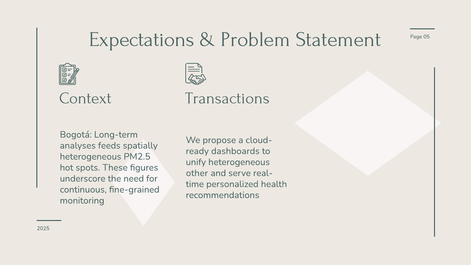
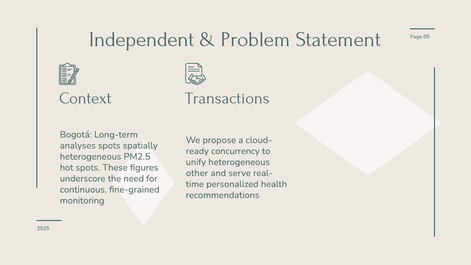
Expectations: Expectations -> Independent
analyses feeds: feeds -> spots
dashboards: dashboards -> concurrency
